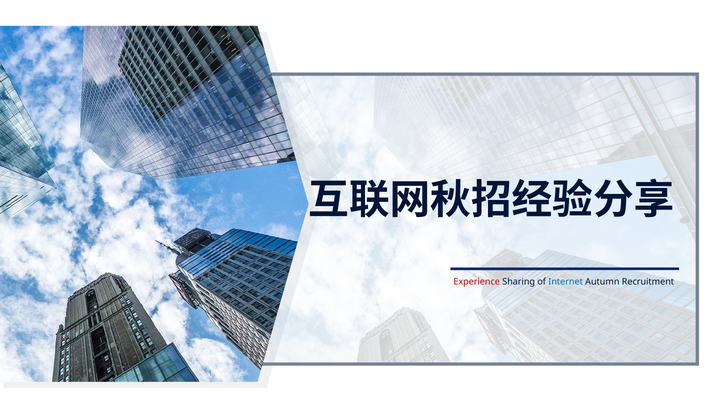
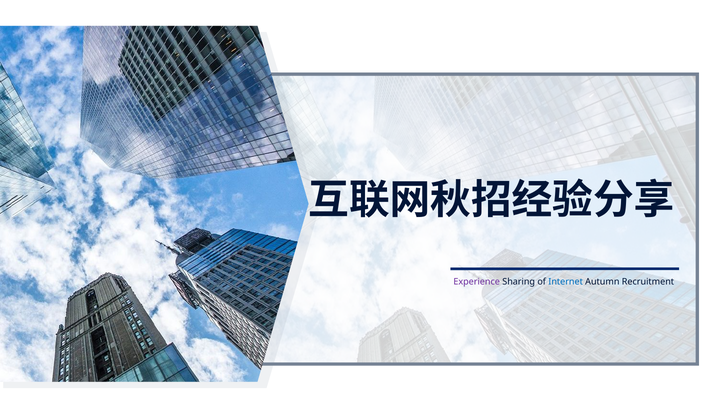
Experience colour: red -> purple
